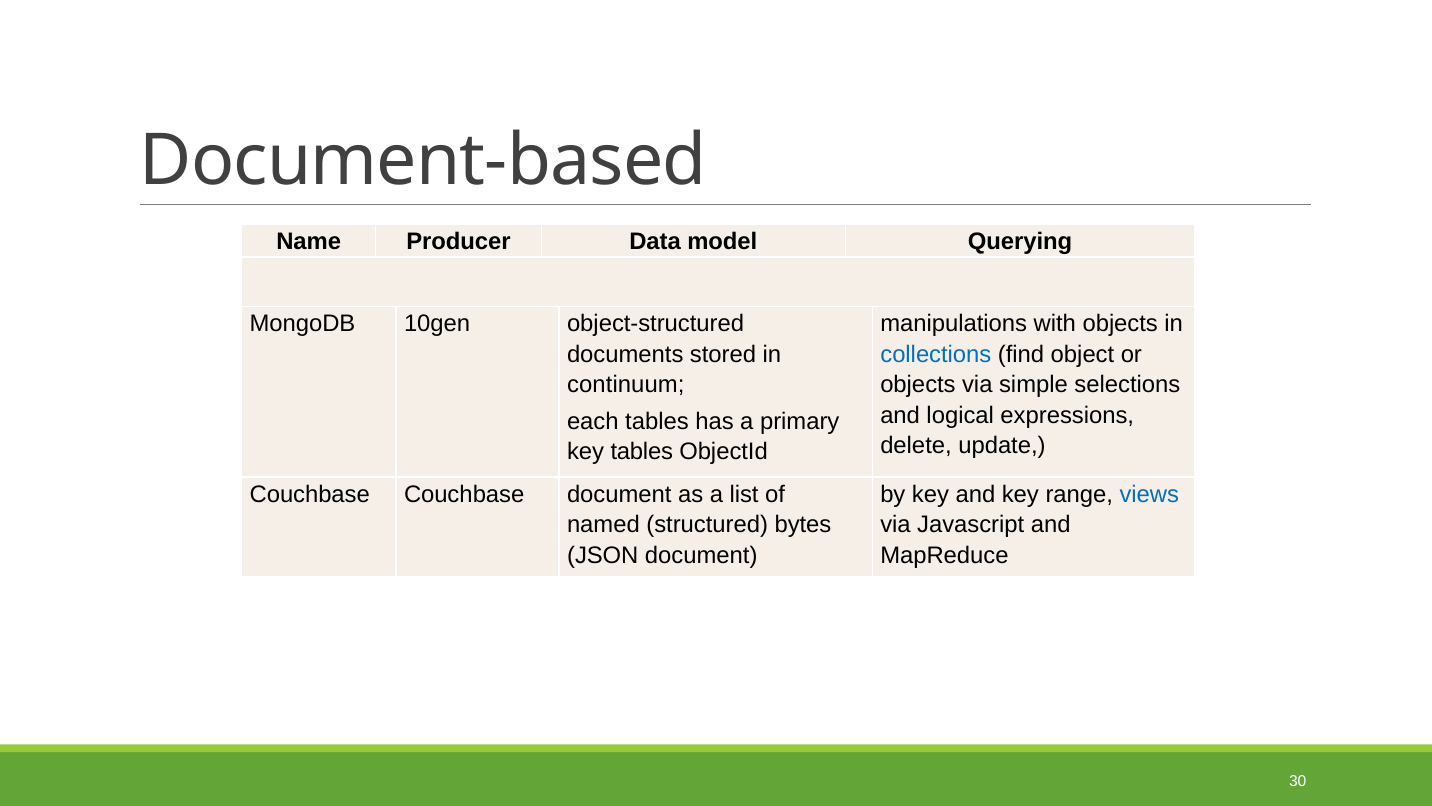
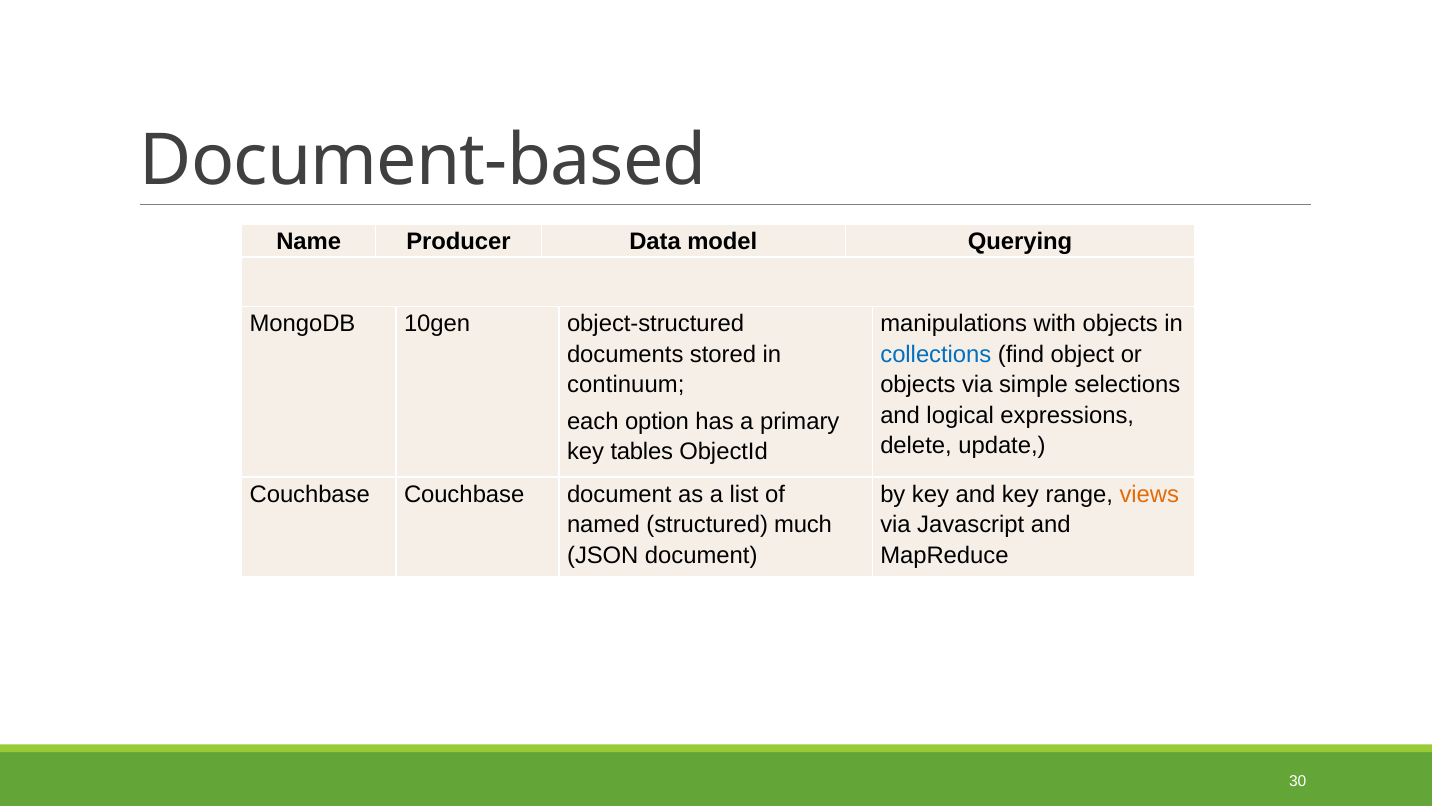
each tables: tables -> option
views colour: blue -> orange
bytes: bytes -> much
